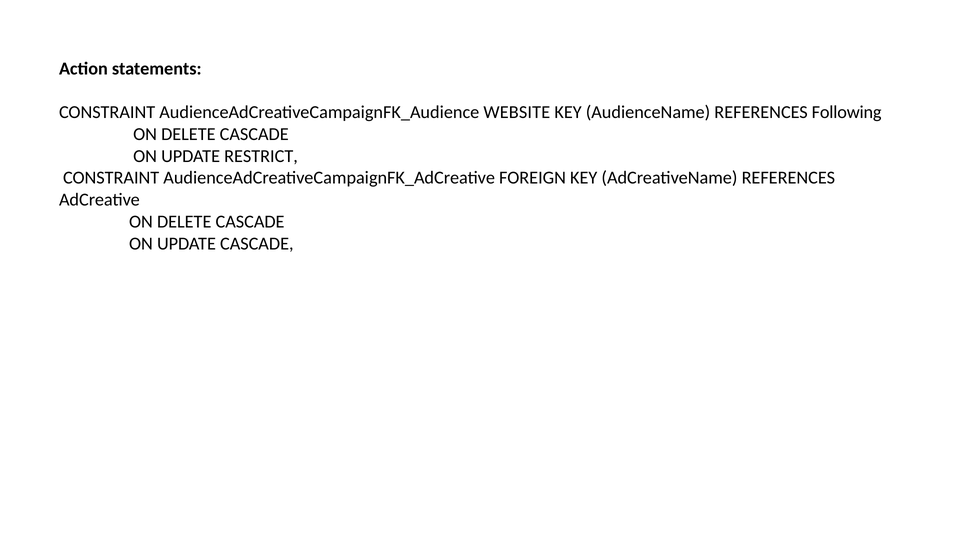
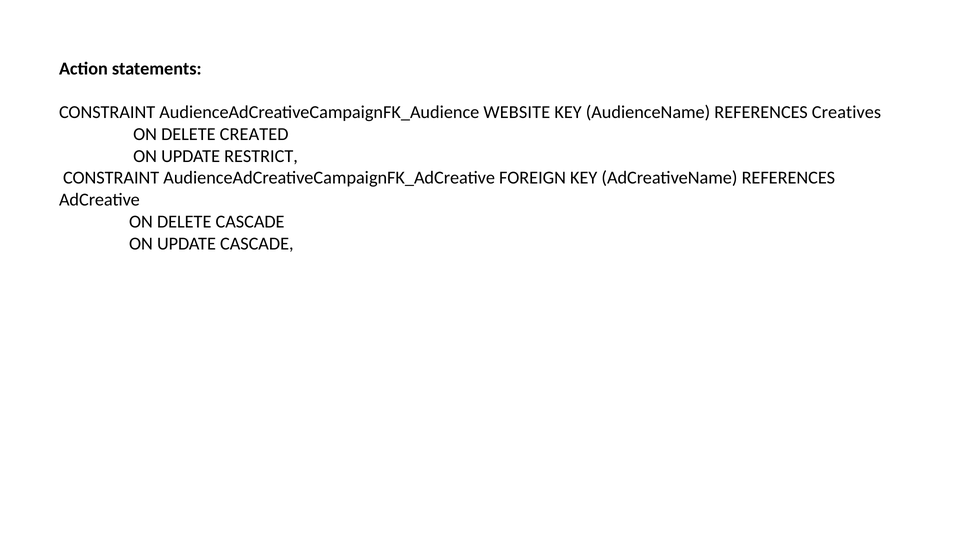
Following: Following -> Creatives
CASCADE at (254, 134): CASCADE -> CREATED
